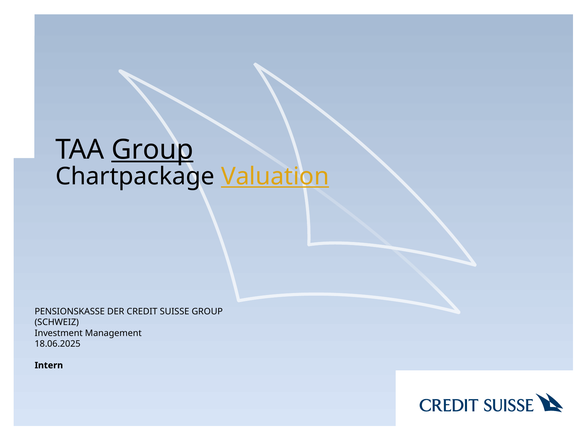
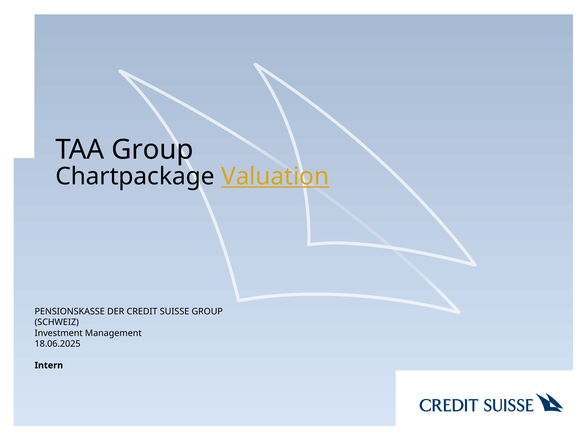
Group at (152, 150) underline: present -> none
